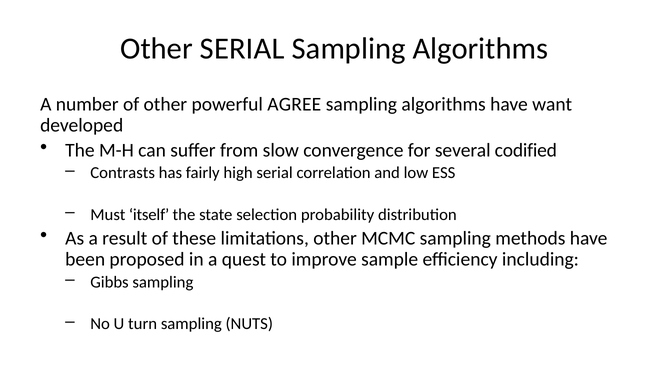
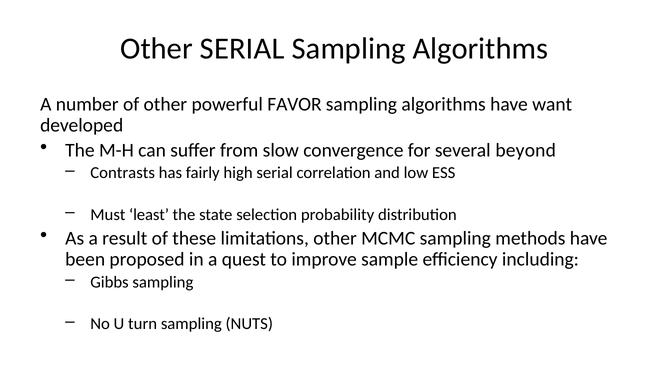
AGREE: AGREE -> FAVOR
codified: codified -> beyond
itself: itself -> least
